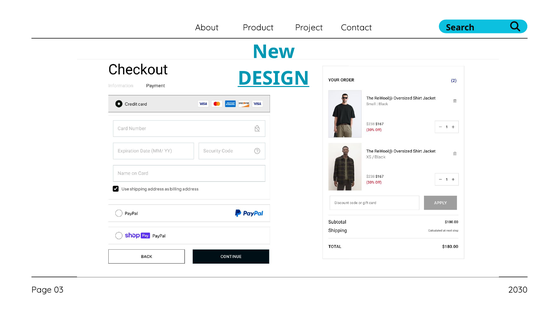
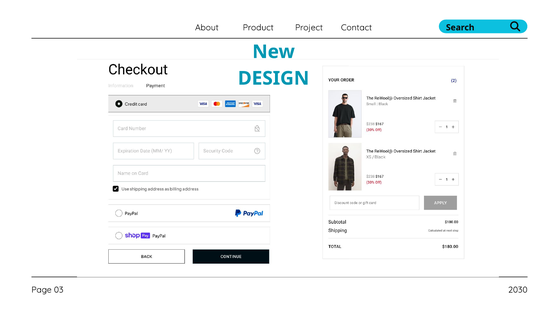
DESIGN underline: present -> none
